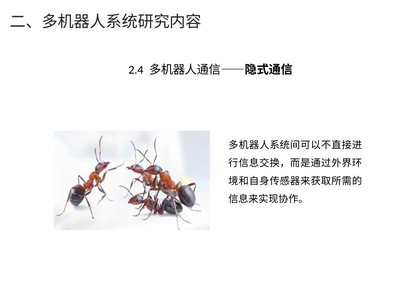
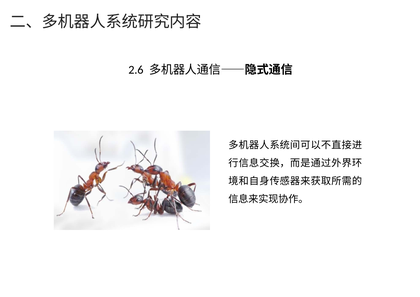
2.4: 2.4 -> 2.6
